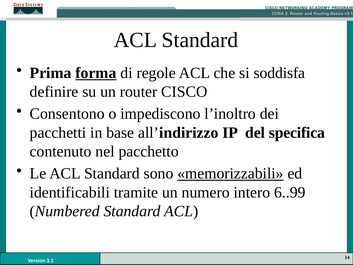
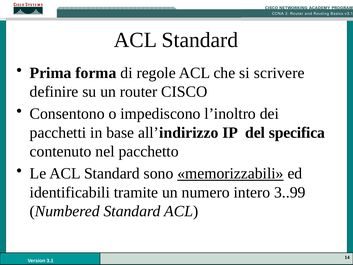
forma underline: present -> none
soddisfa: soddisfa -> scrivere
6..99: 6..99 -> 3..99
